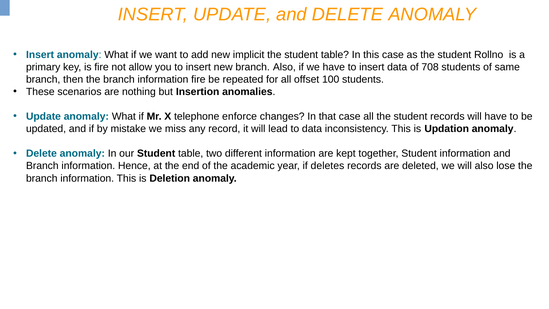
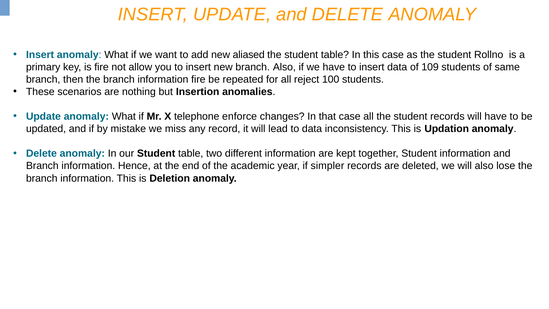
implicit: implicit -> aliased
708: 708 -> 109
offset: offset -> reject
deletes: deletes -> simpler
